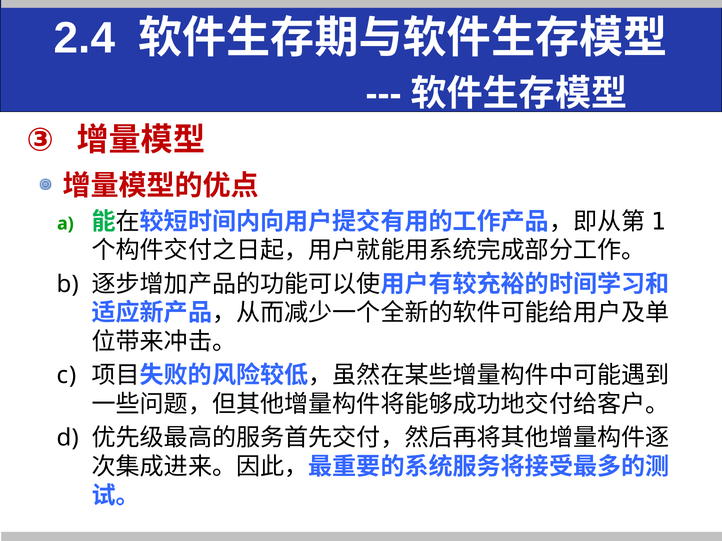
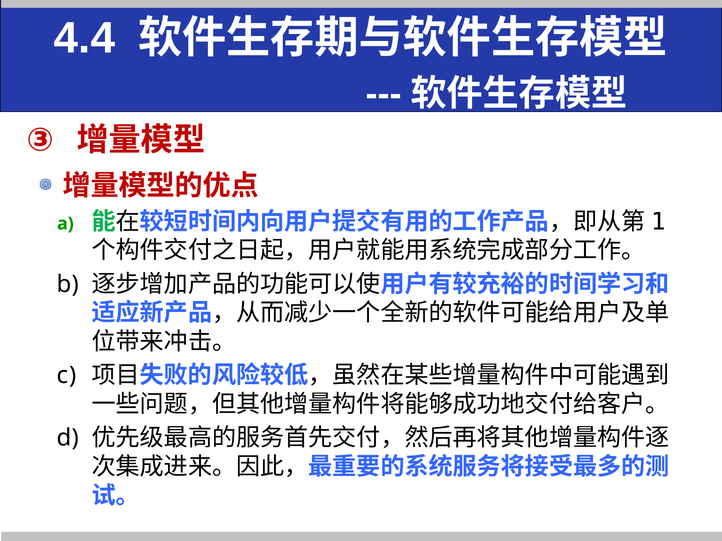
2.4: 2.4 -> 4.4
